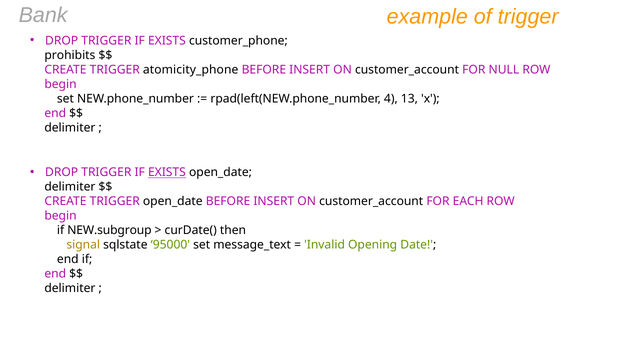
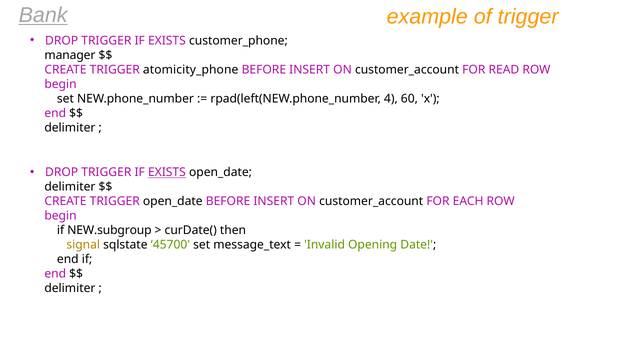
Bank underline: none -> present
prohibits: prohibits -> manager
NULL: NULL -> READ
13: 13 -> 60
95000: 95000 -> 45700
